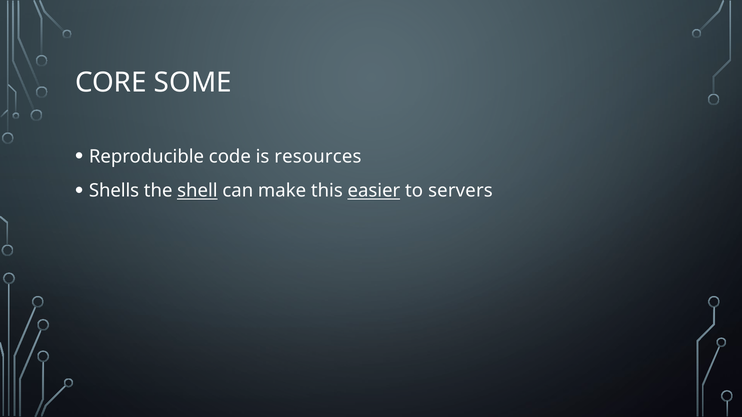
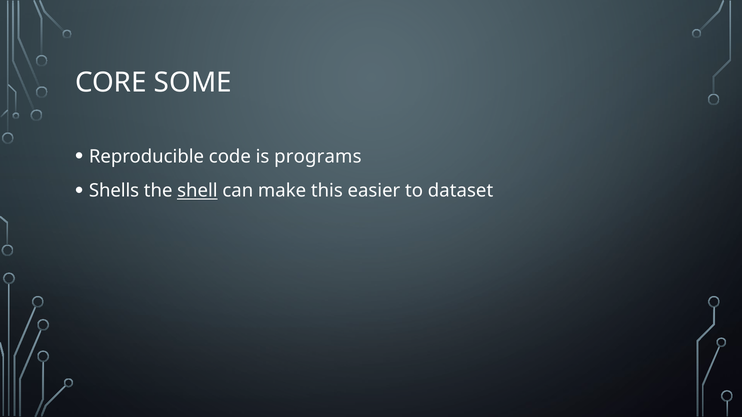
resources: resources -> programs
easier underline: present -> none
servers: servers -> dataset
